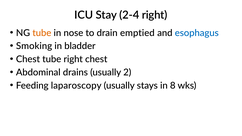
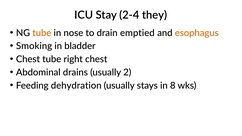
2-4 right: right -> they
esophagus colour: blue -> orange
laparoscopy: laparoscopy -> dehydration
